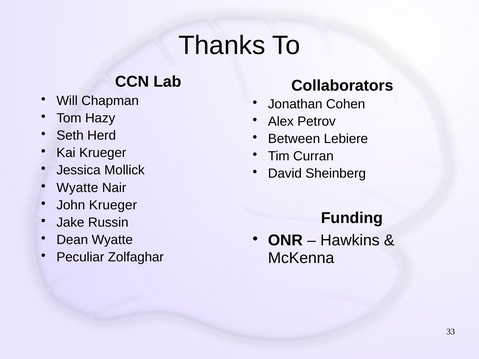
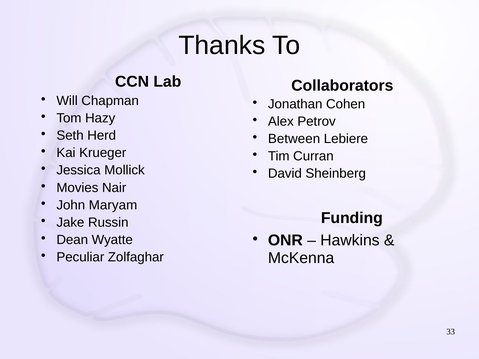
Wyatte at (77, 188): Wyatte -> Movies
John Krueger: Krueger -> Maryam
